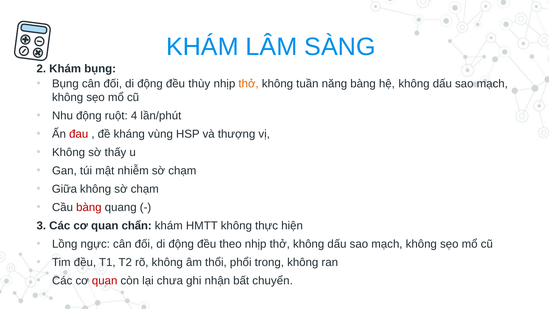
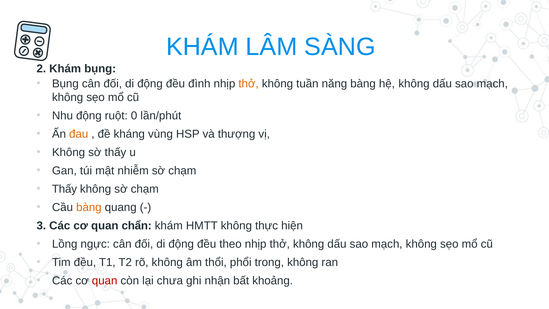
thùy: thùy -> đình
4: 4 -> 0
đau colour: red -> orange
Giữa at (64, 189): Giữa -> Thấy
bàng at (89, 207) colour: red -> orange
chuyển: chuyển -> khoảng
